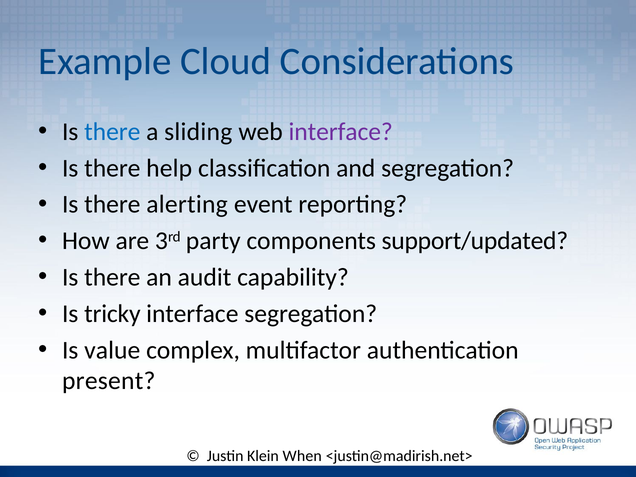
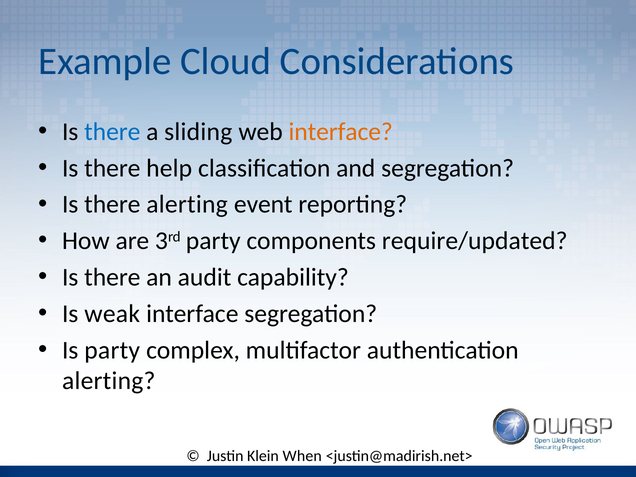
interface at (341, 132) colour: purple -> orange
support/updated: support/updated -> require/updated
tricky: tricky -> weak
Is value: value -> party
present at (109, 381): present -> alerting
